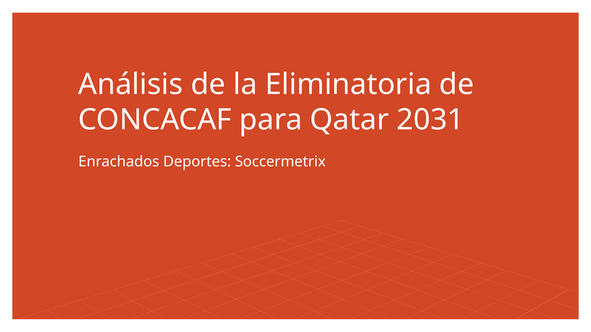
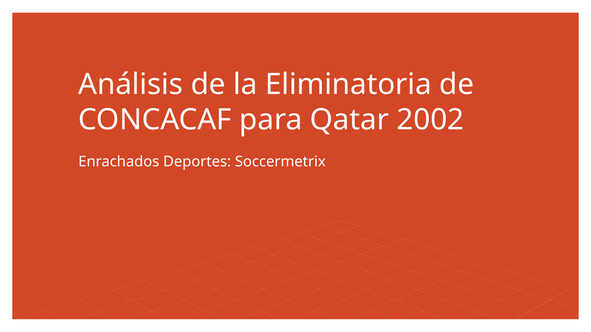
2031: 2031 -> 2002
